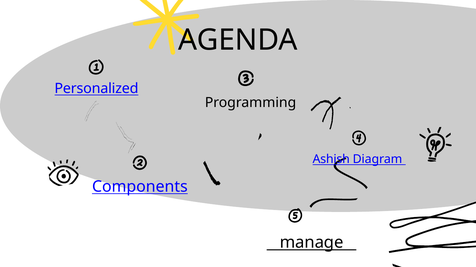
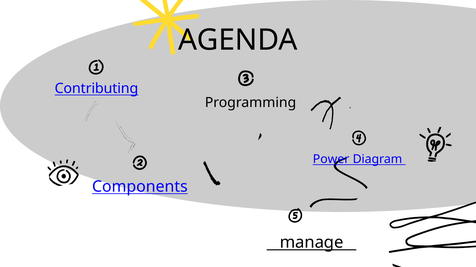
Personalized: Personalized -> Contributing
Ashish: Ashish -> Power
